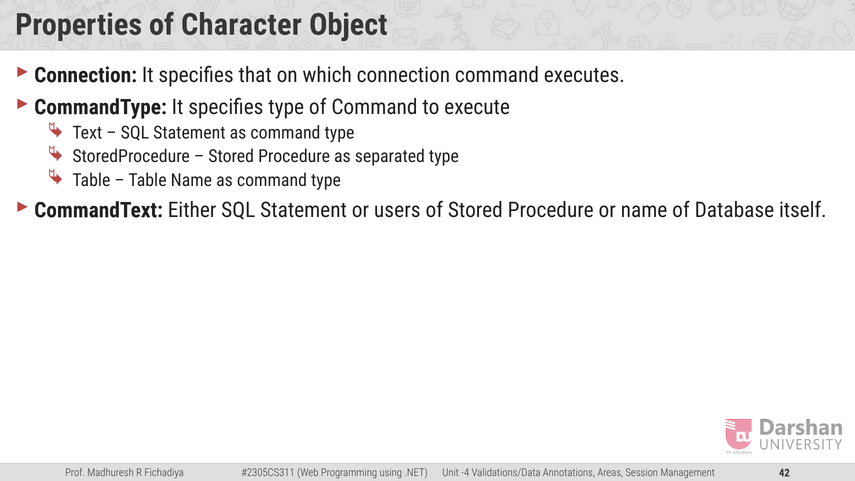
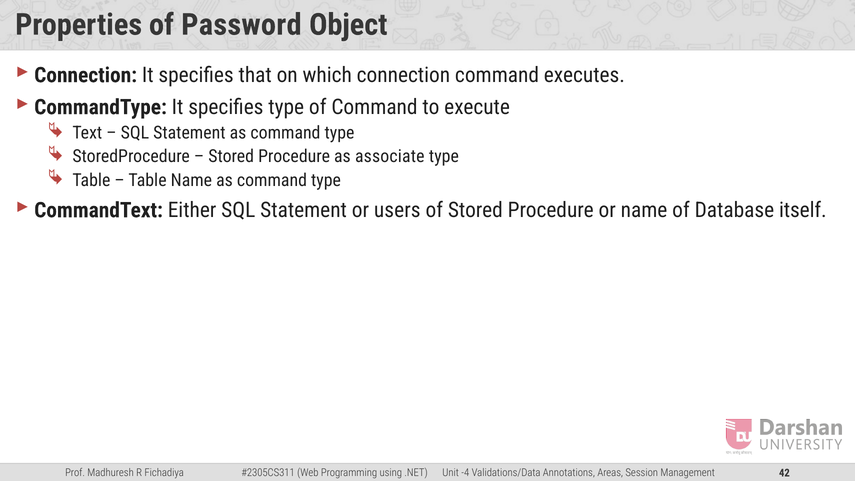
Character: Character -> Password
separated: separated -> associate
